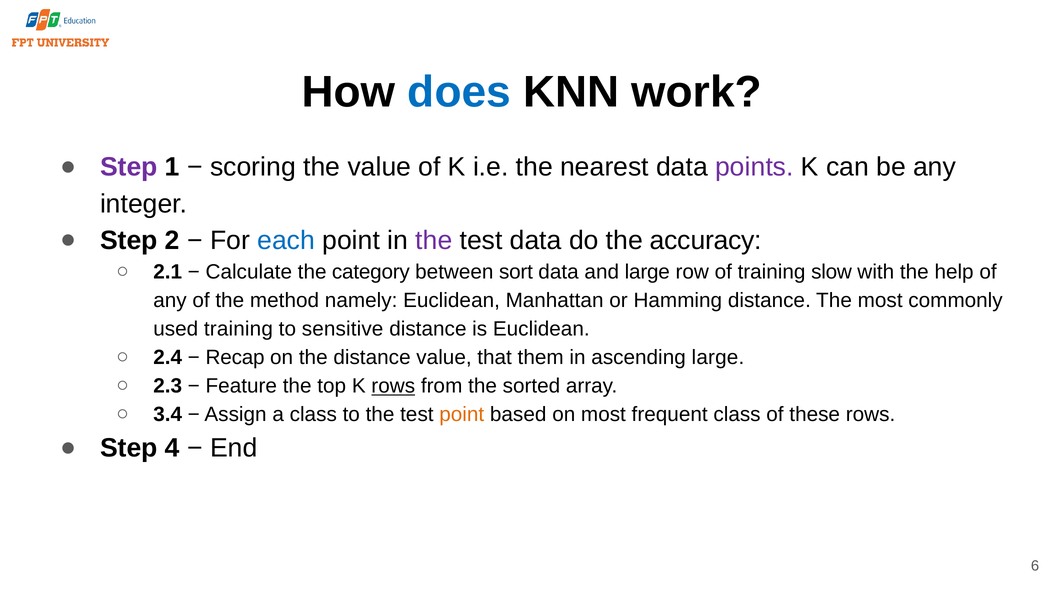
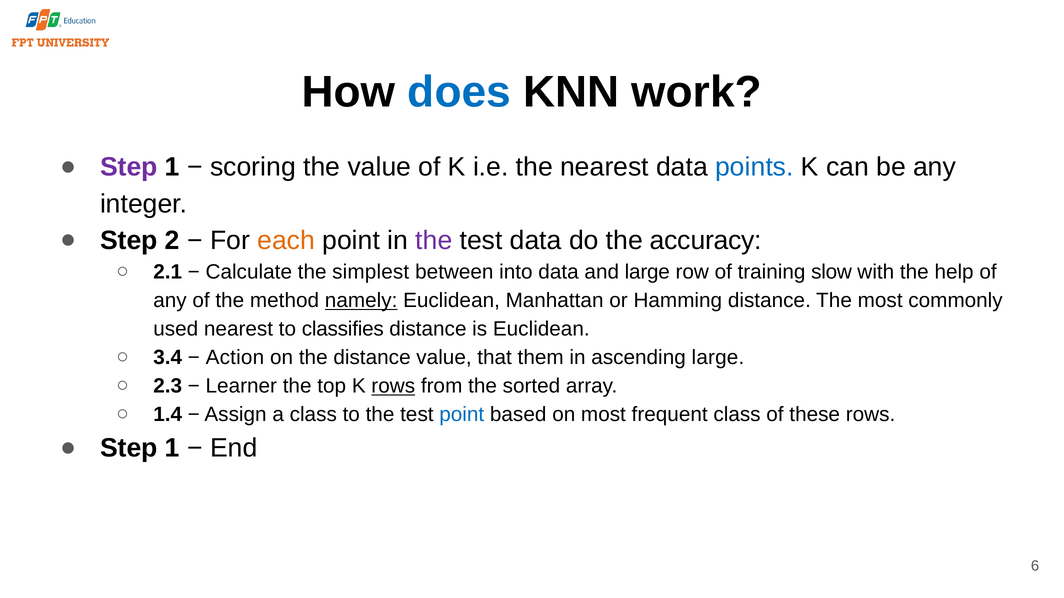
points colour: purple -> blue
each colour: blue -> orange
category: category -> simplest
sort: sort -> into
namely underline: none -> present
used training: training -> nearest
sensitive: sensitive -> classifies
2.4: 2.4 -> 3.4
Recap: Recap -> Action
Feature: Feature -> Learner
3.4: 3.4 -> 1.4
point at (462, 415) colour: orange -> blue
4 at (172, 449): 4 -> 1
